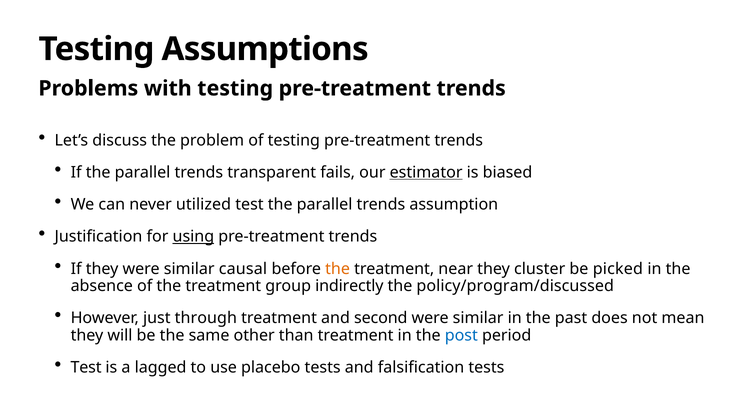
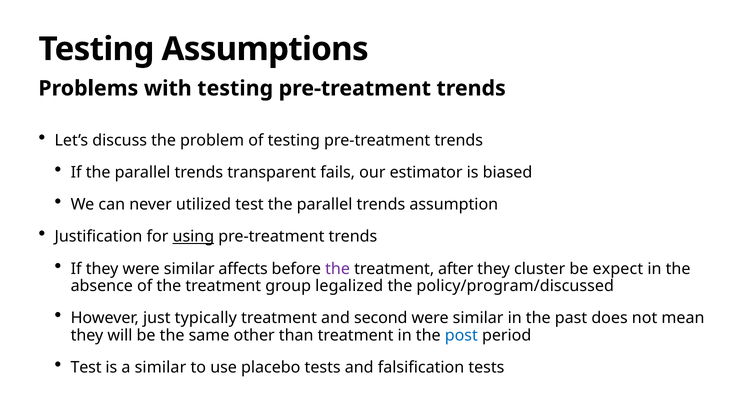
estimator underline: present -> none
causal: causal -> affects
the at (338, 269) colour: orange -> purple
near: near -> after
picked: picked -> expect
indirectly: indirectly -> legalized
through: through -> typically
a lagged: lagged -> similar
